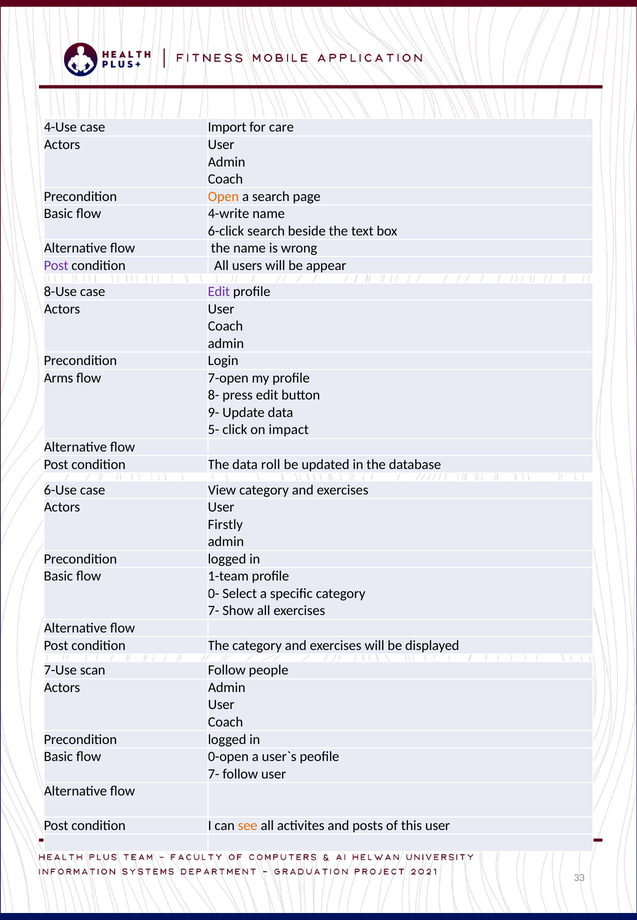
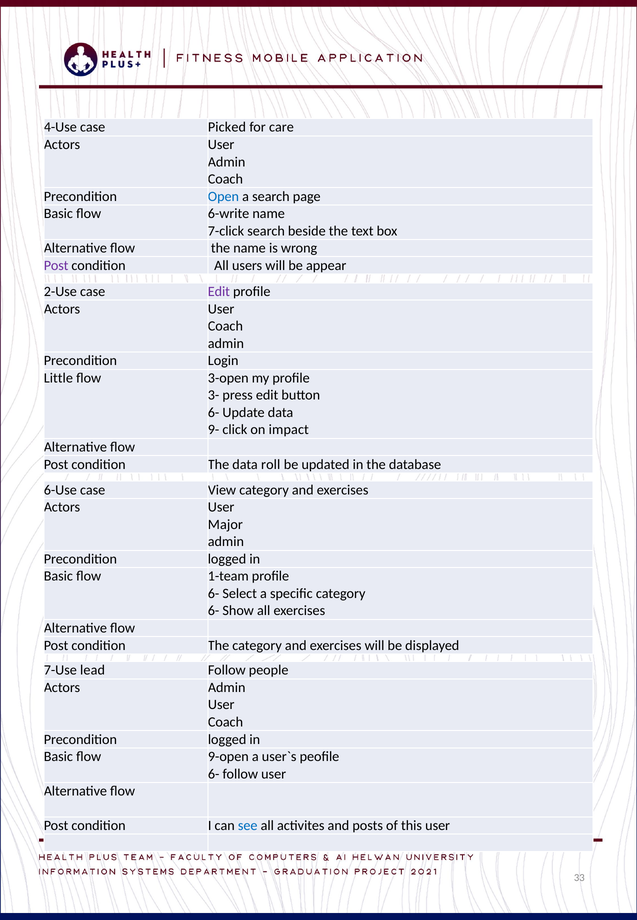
Import: Import -> Picked
Open colour: orange -> blue
4-write: 4-write -> 6-write
6-click: 6-click -> 7-click
8-Use: 8-Use -> 2-Use
Arms: Arms -> Little
7-open: 7-open -> 3-open
8-: 8- -> 3-
9- at (214, 413): 9- -> 6-
5-: 5- -> 9-
Firstly: Firstly -> Major
0- at (214, 594): 0- -> 6-
7- at (214, 611): 7- -> 6-
scan: scan -> lead
0-open: 0-open -> 9-open
7- at (214, 774): 7- -> 6-
see colour: orange -> blue
